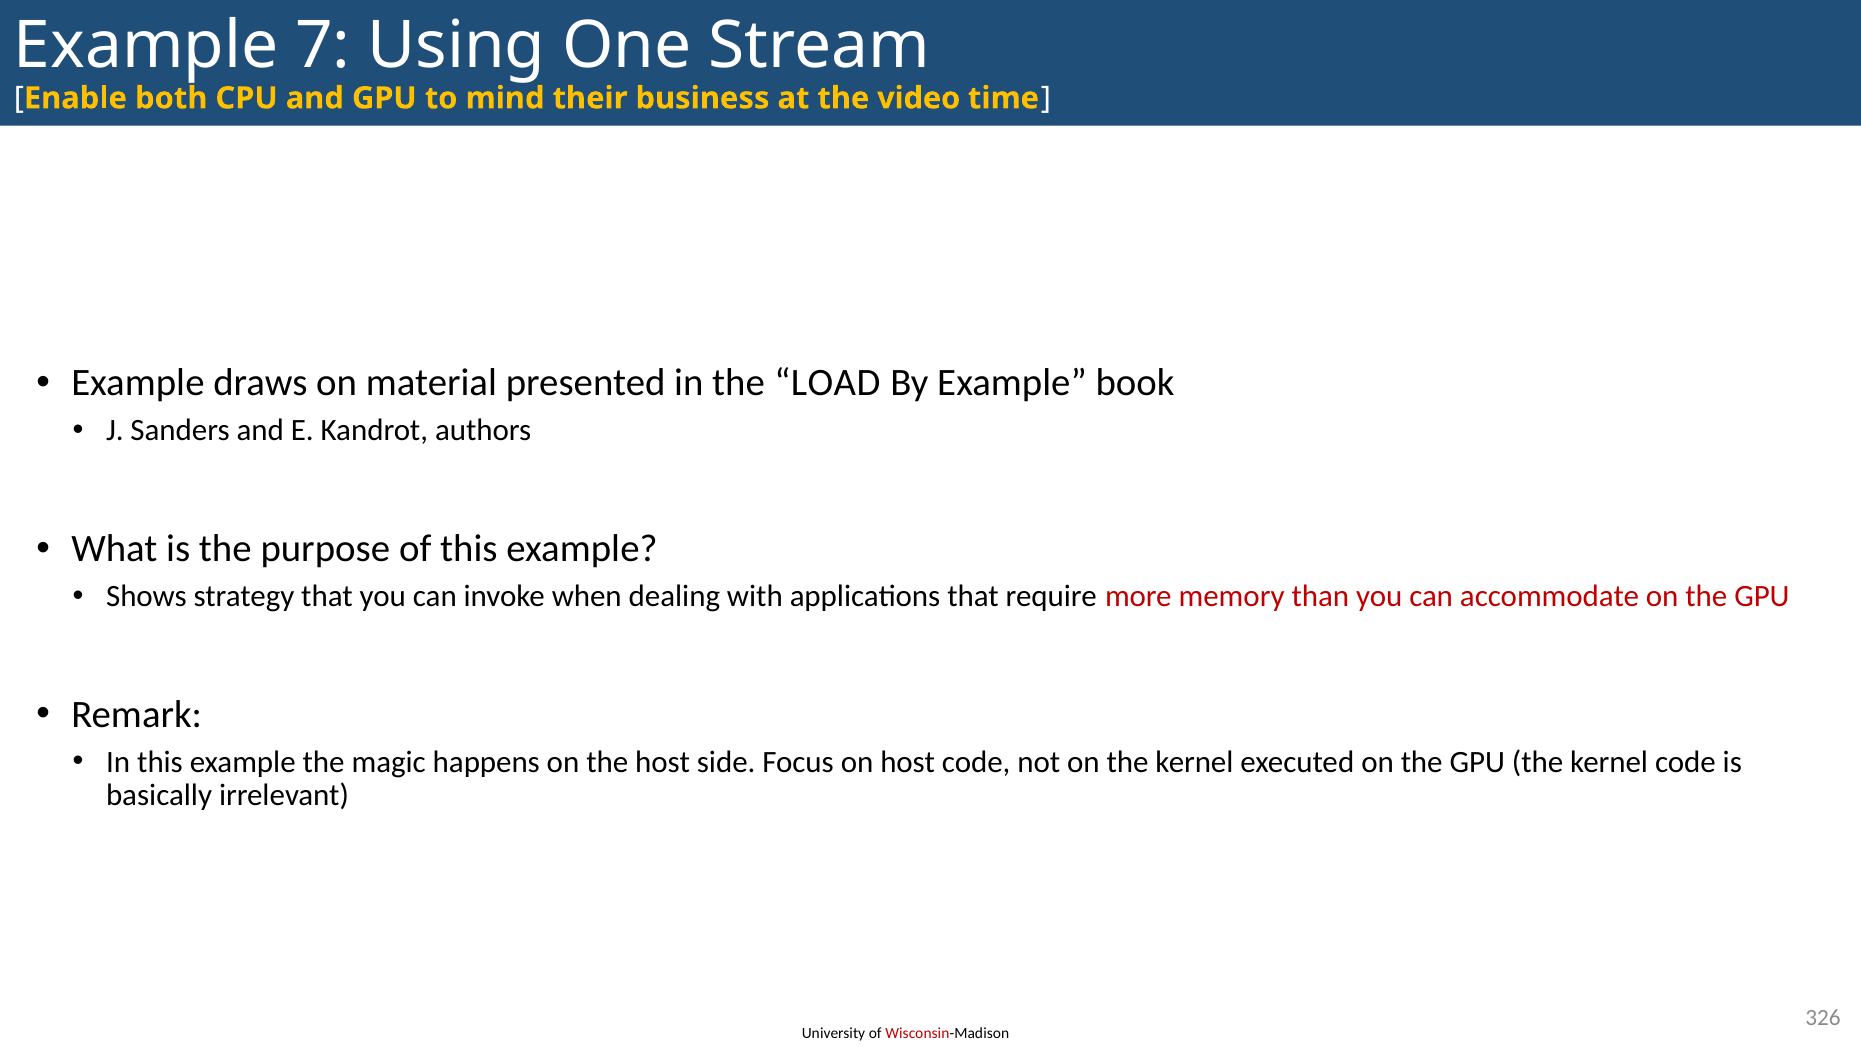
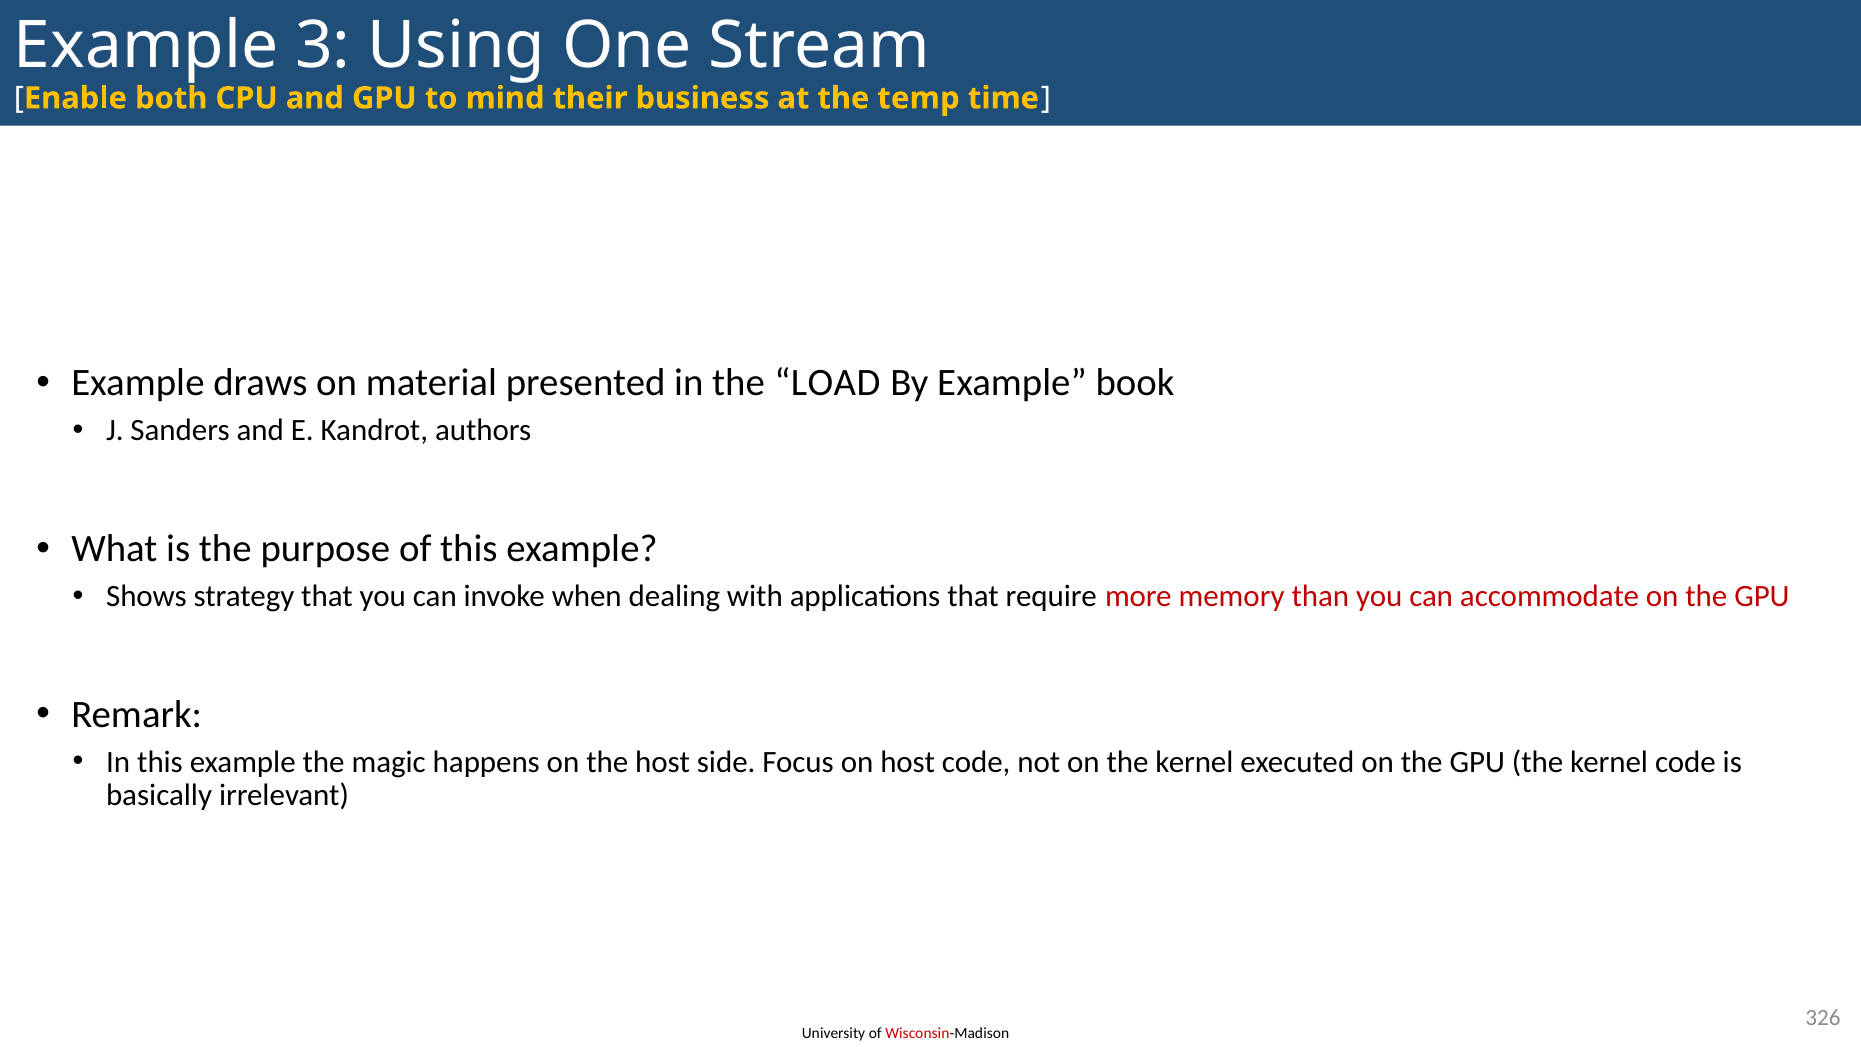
7: 7 -> 3
video: video -> temp
